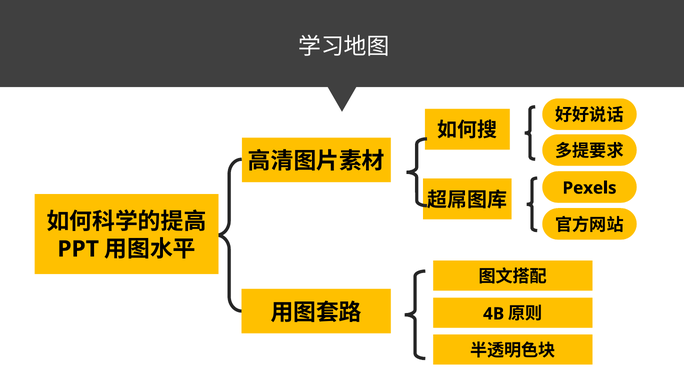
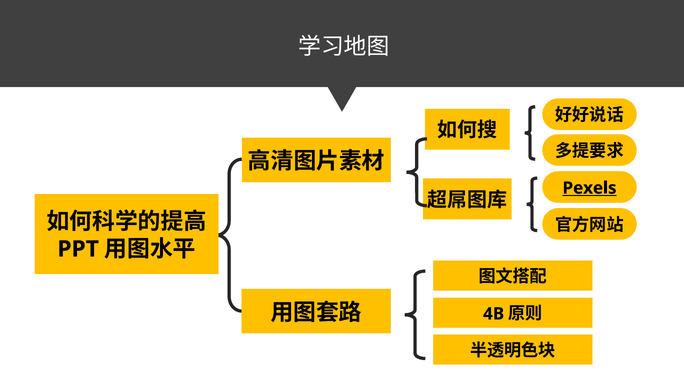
Pexels underline: none -> present
